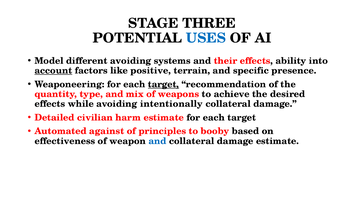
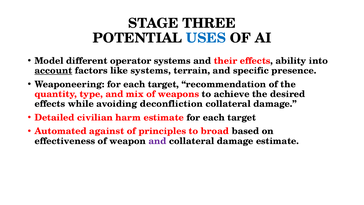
different avoiding: avoiding -> operator
like positive: positive -> systems
target at (163, 84) underline: present -> none
intentionally: intentionally -> deconfliction
booby: booby -> broad
and at (158, 141) colour: blue -> purple
